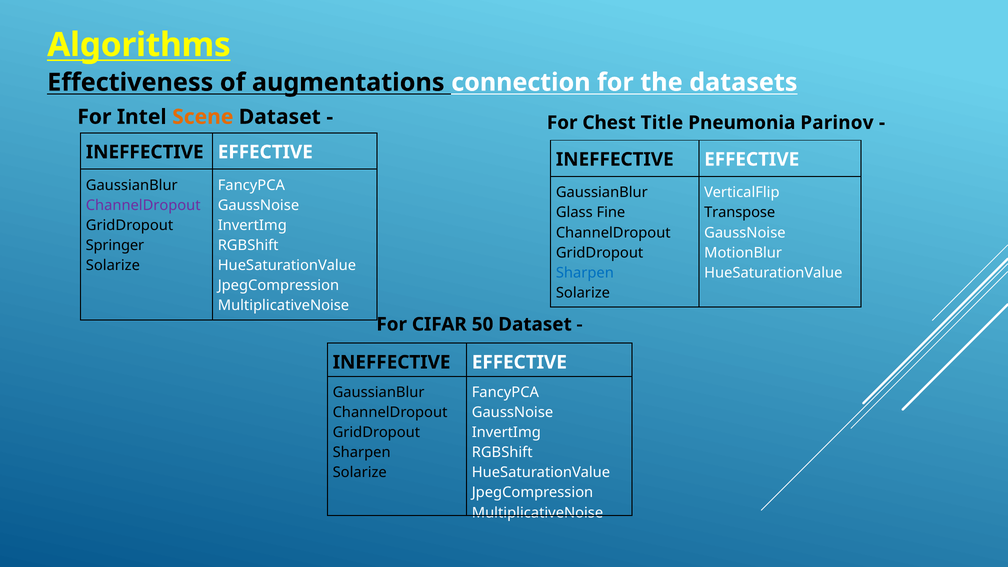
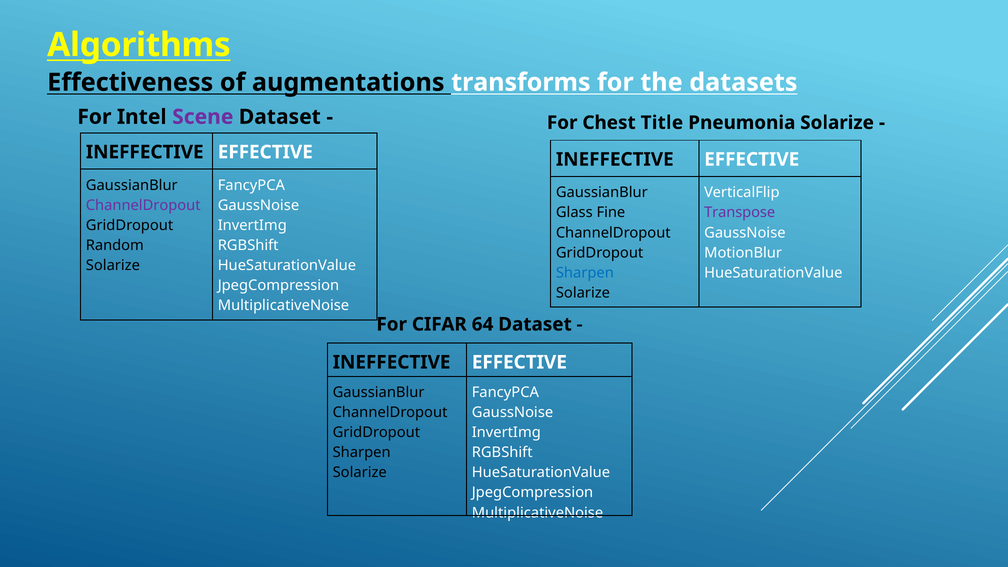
connection: connection -> transforms
Scene colour: orange -> purple
Pneumonia Parinov: Parinov -> Solarize
Transpose colour: black -> purple
Springer: Springer -> Random
50: 50 -> 64
